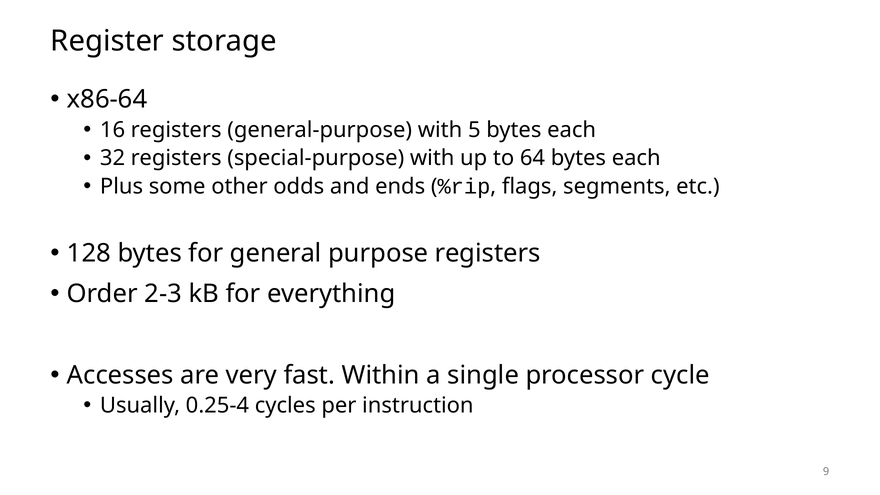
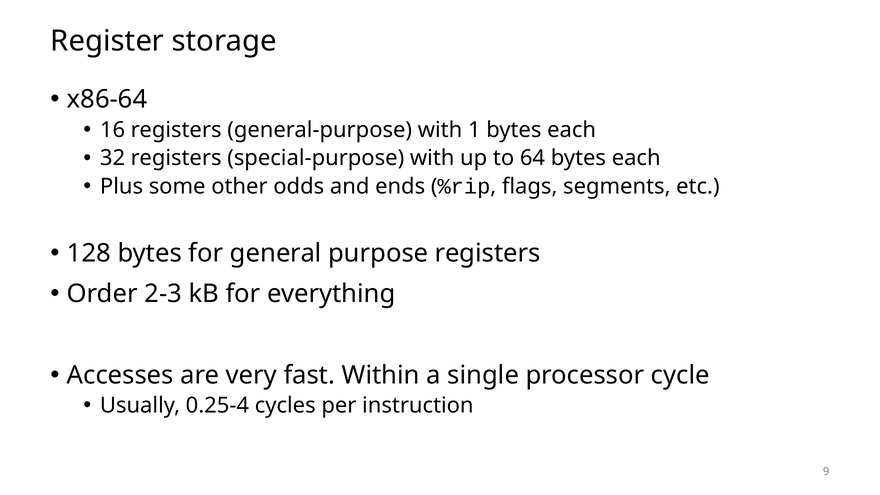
5: 5 -> 1
